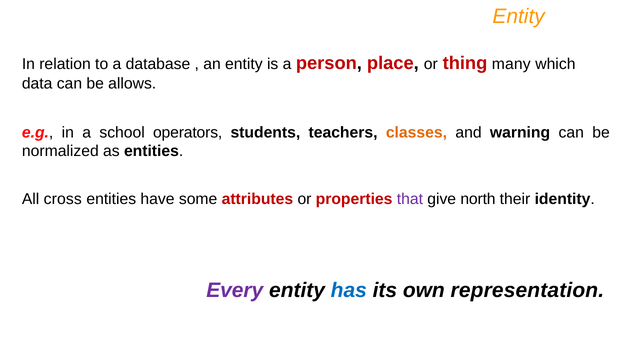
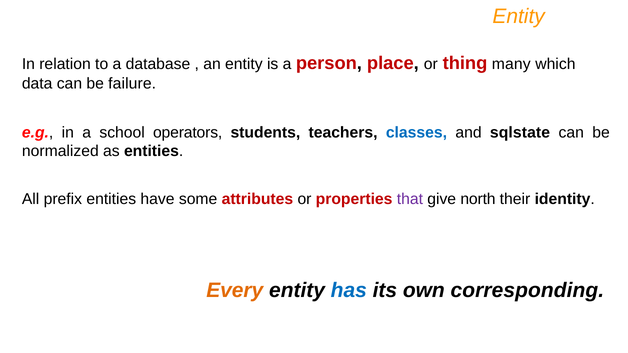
allows: allows -> failure
classes colour: orange -> blue
warning: warning -> sqlstate
cross: cross -> prefix
Every colour: purple -> orange
representation: representation -> corresponding
